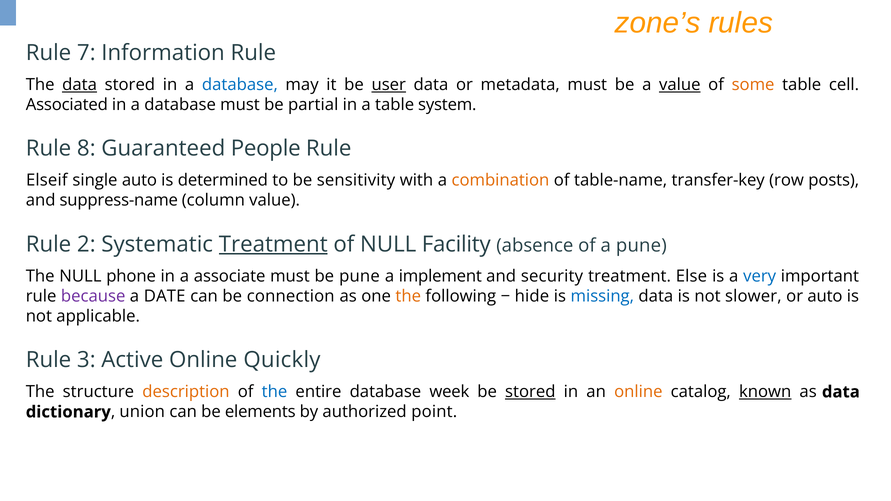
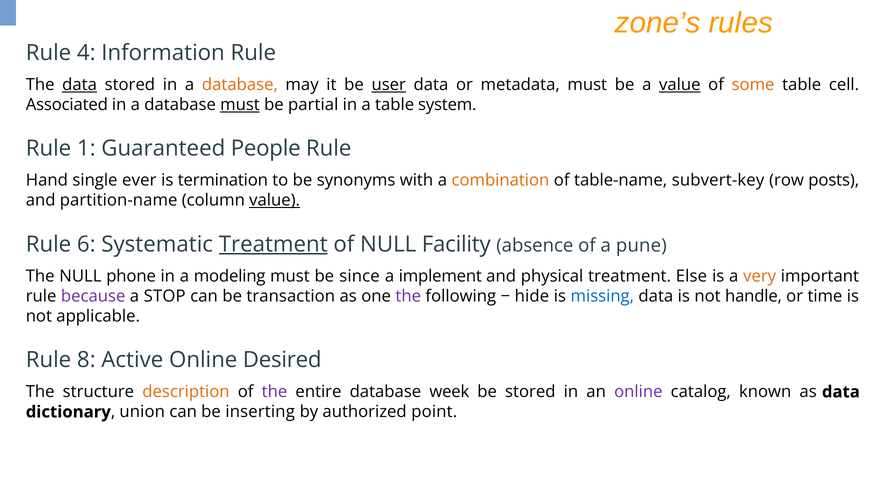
7: 7 -> 4
database at (240, 85) colour: blue -> orange
must at (240, 105) underline: none -> present
8: 8 -> 1
Elseif: Elseif -> Hand
single auto: auto -> ever
determined: determined -> termination
sensitivity: sensitivity -> synonyms
transfer-key: transfer-key -> subvert-key
suppress-name: suppress-name -> partition-name
value at (275, 201) underline: none -> present
2: 2 -> 6
associate: associate -> modeling
be pune: pune -> since
security: security -> physical
very colour: blue -> orange
DATE: DATE -> STOP
connection: connection -> transaction
the at (408, 296) colour: orange -> purple
slower: slower -> handle
or auto: auto -> time
3: 3 -> 8
Quickly: Quickly -> Desired
the at (274, 392) colour: blue -> purple
stored at (530, 392) underline: present -> none
online at (638, 392) colour: orange -> purple
known underline: present -> none
elements: elements -> inserting
